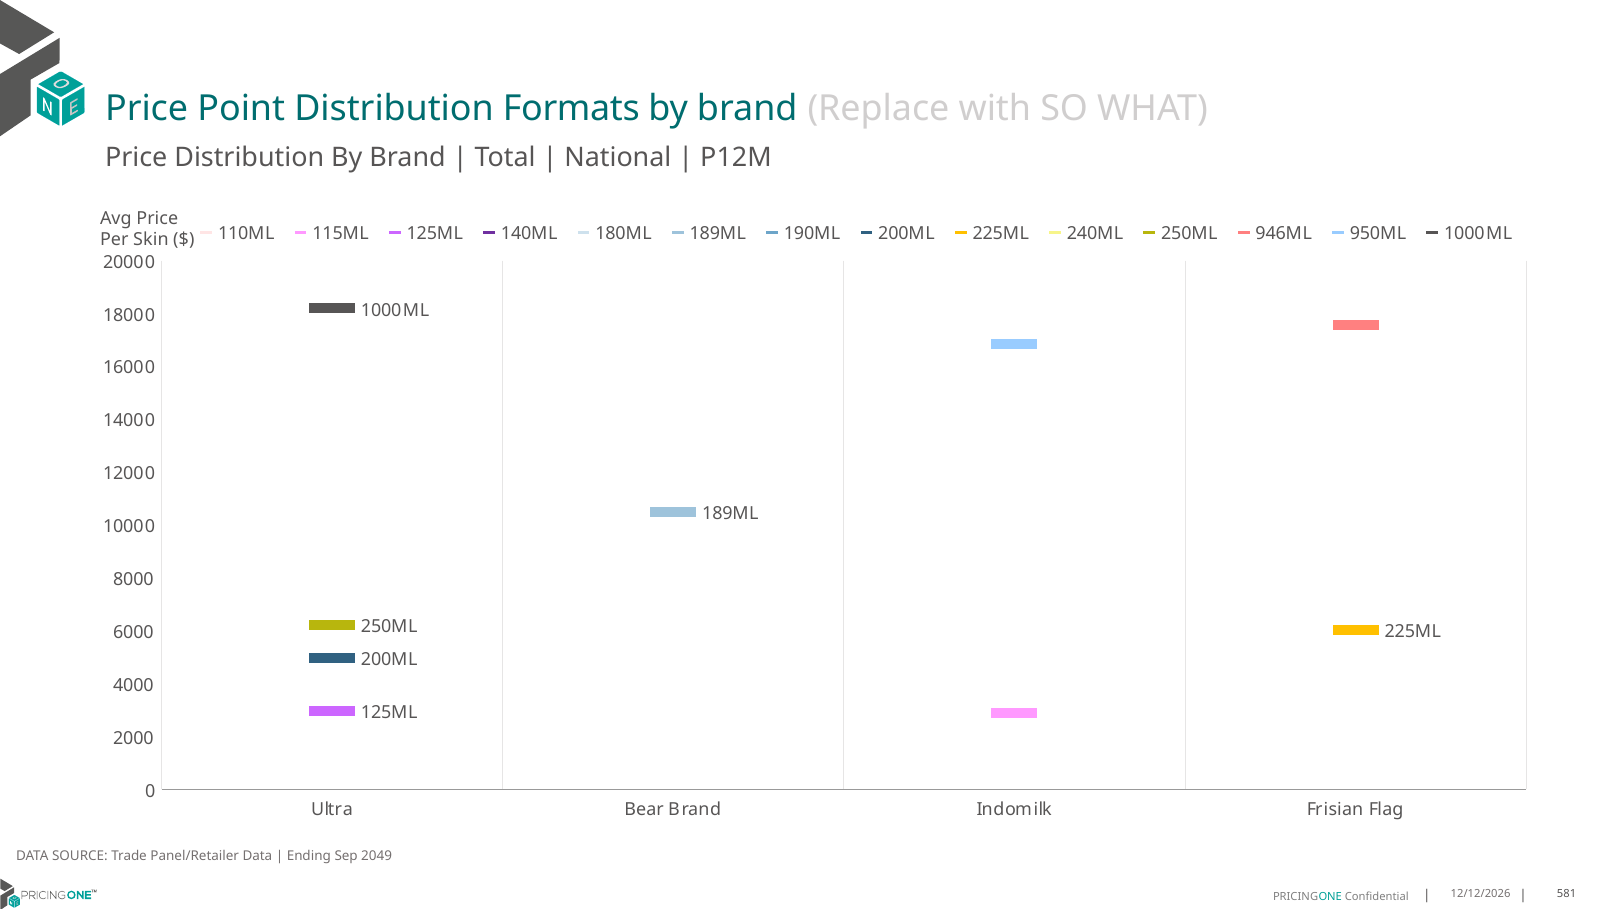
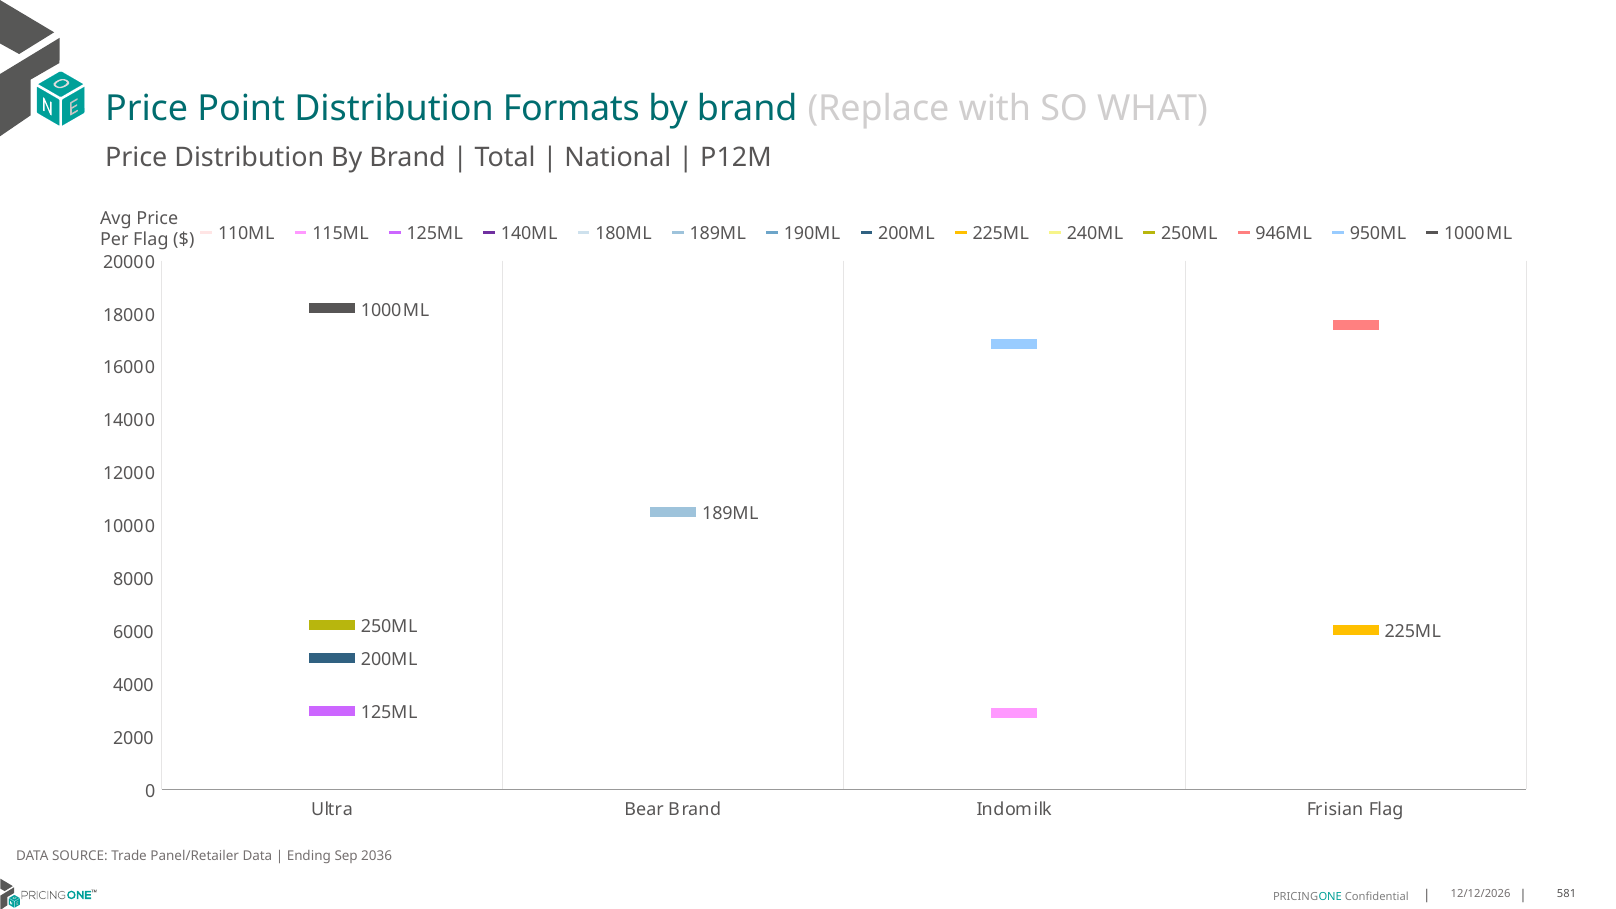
Per Skin: Skin -> Flag
2049: 2049 -> 2036
